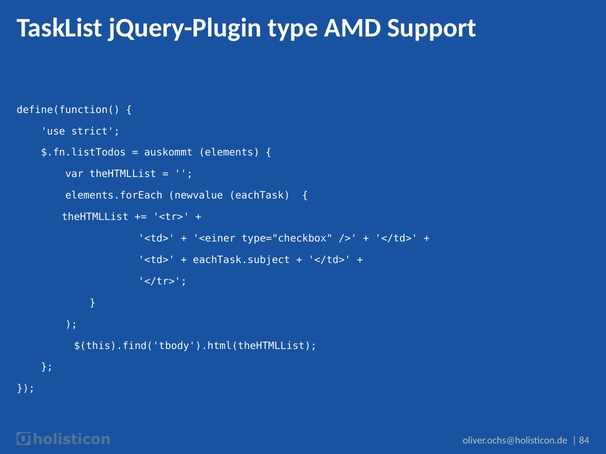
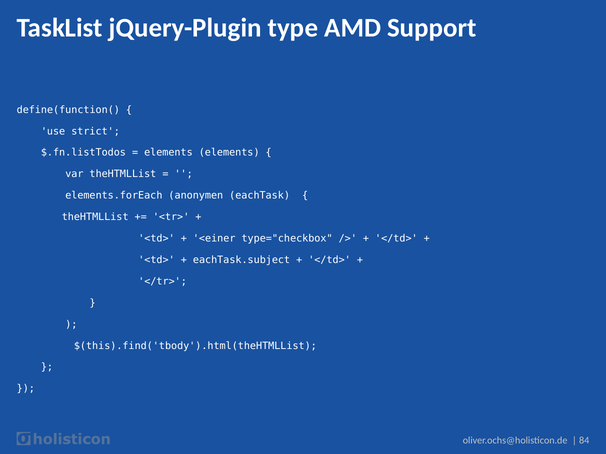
auskommt at (168, 153): auskommt -> elements
newvalue: newvalue -> anonymen
